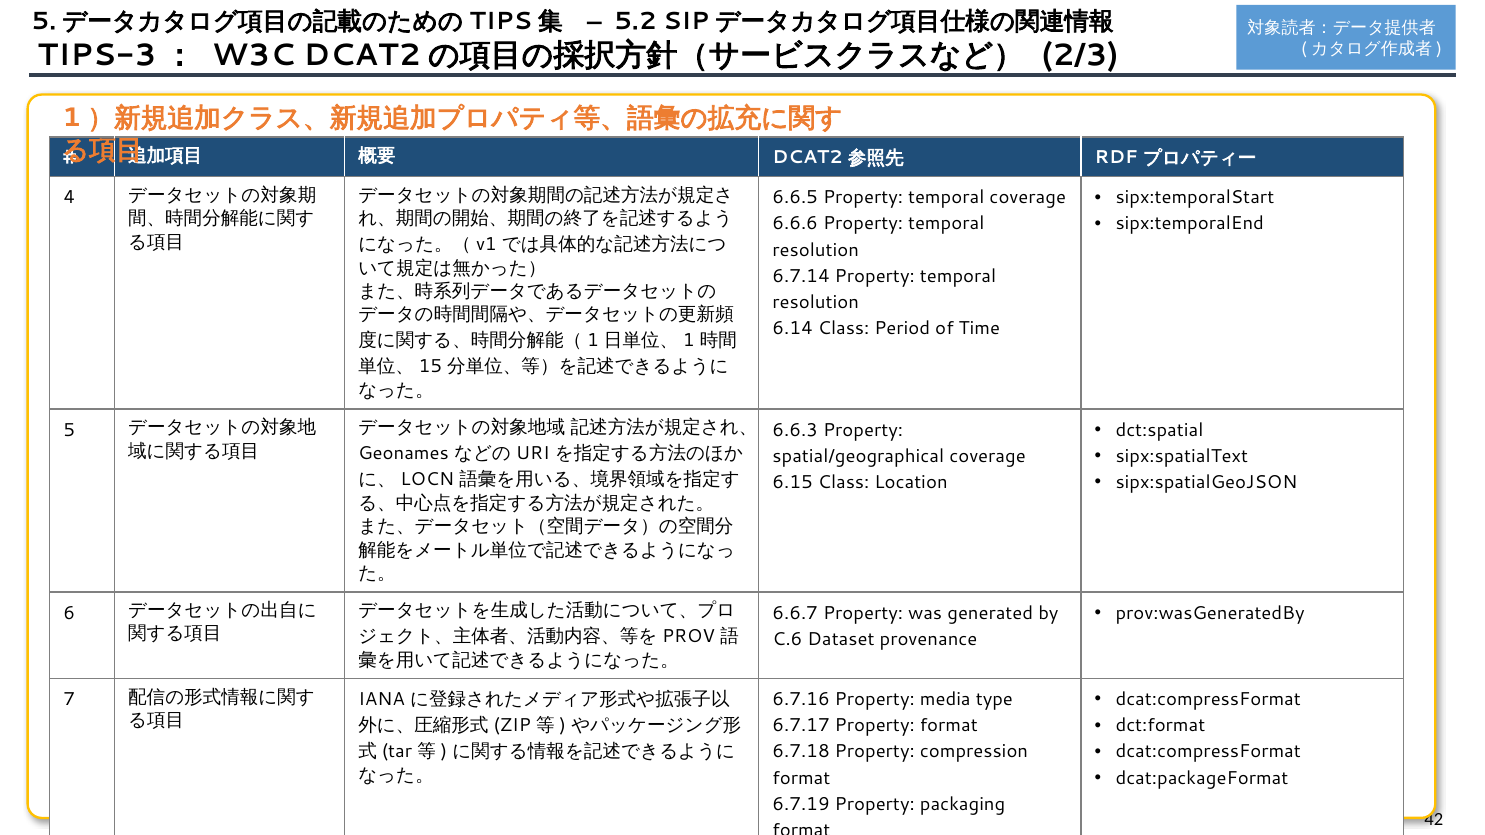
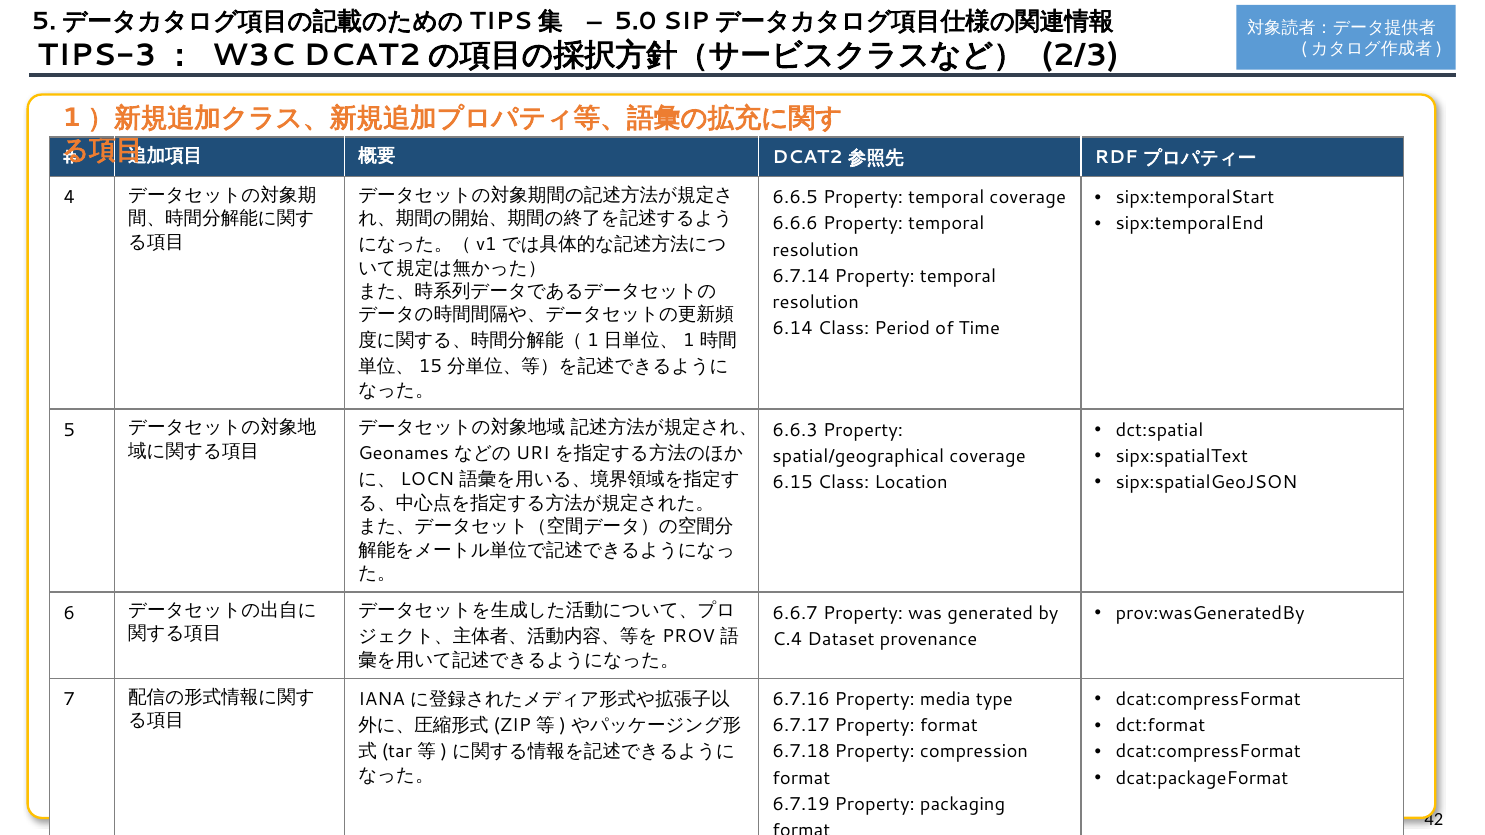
5.2: 5.2 -> 5.0
C.6: C.6 -> C.4
